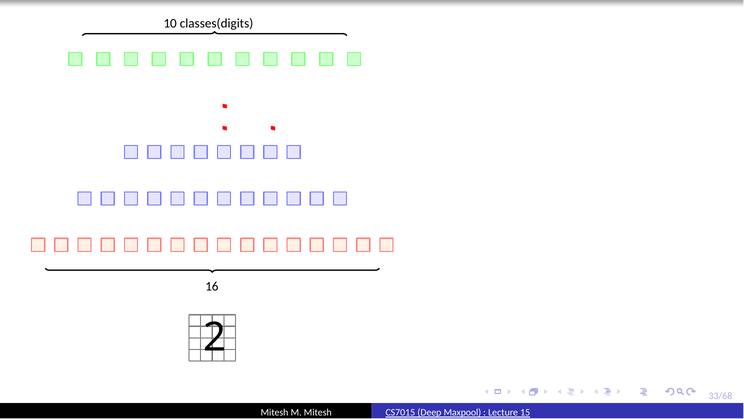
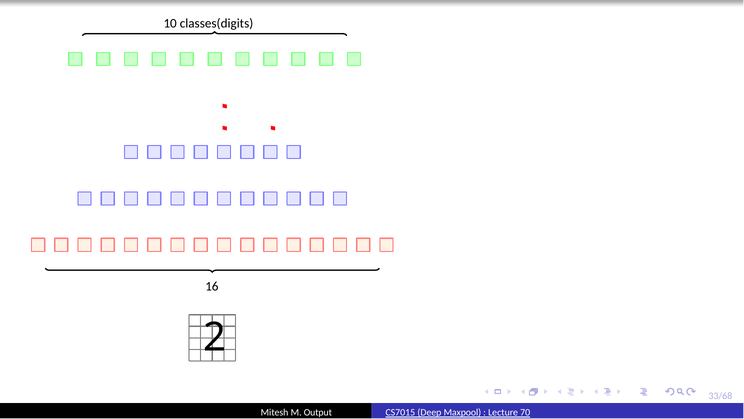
M Mitesh: Mitesh -> Output
15: 15 -> 70
